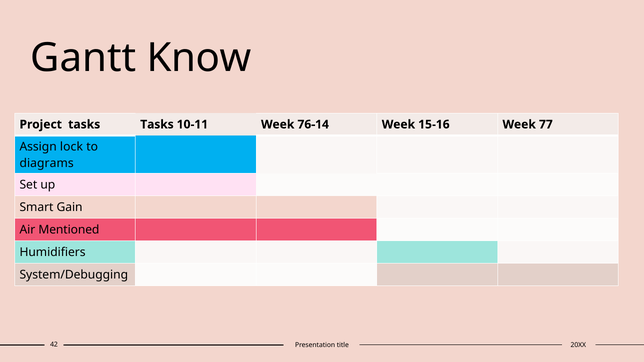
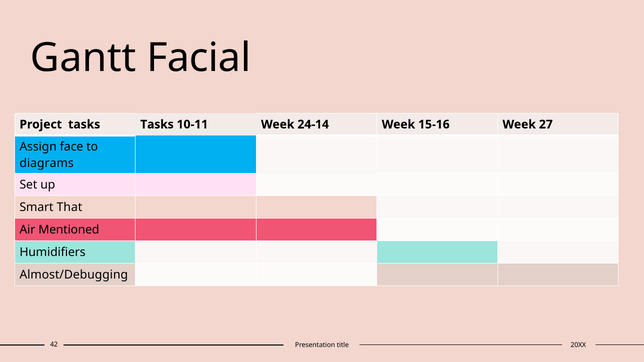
Know: Know -> Facial
76-14: 76-14 -> 24-14
77: 77 -> 27
lock: lock -> face
Gain: Gain -> That
System/Debugging: System/Debugging -> Almost/Debugging
